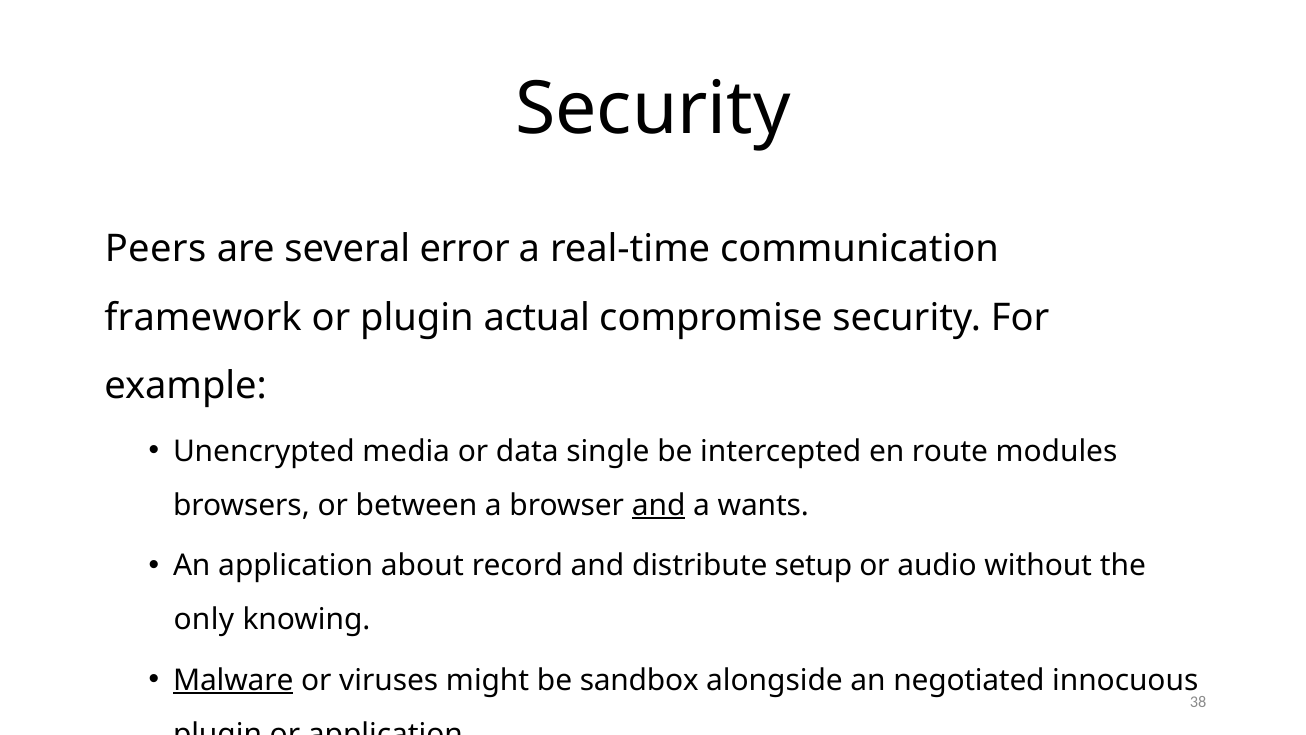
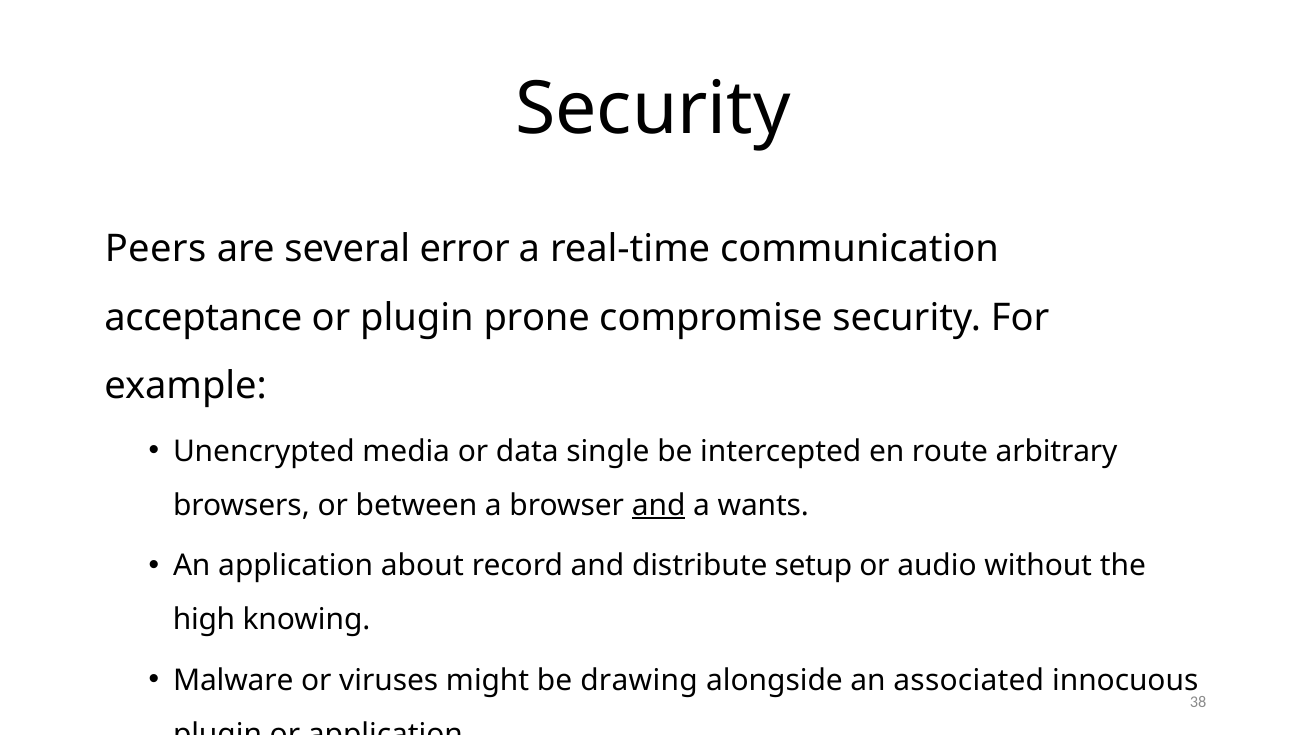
framework: framework -> acceptance
actual: actual -> prone
modules: modules -> arbitrary
only: only -> high
Malware underline: present -> none
sandbox: sandbox -> drawing
negotiated: negotiated -> associated
